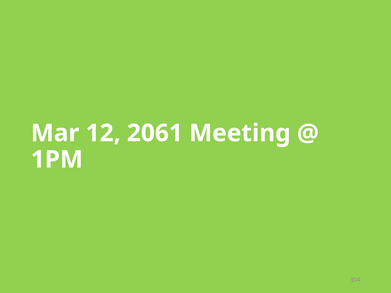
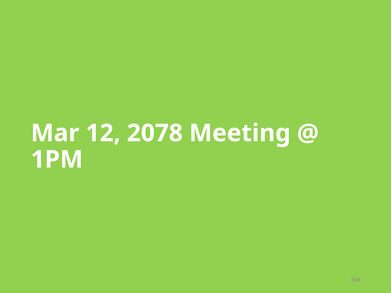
2061: 2061 -> 2078
